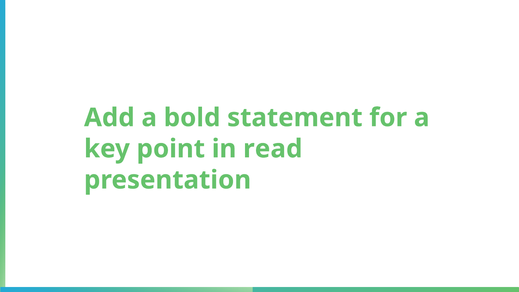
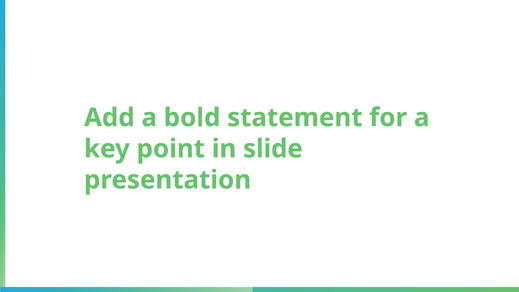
read: read -> slide
